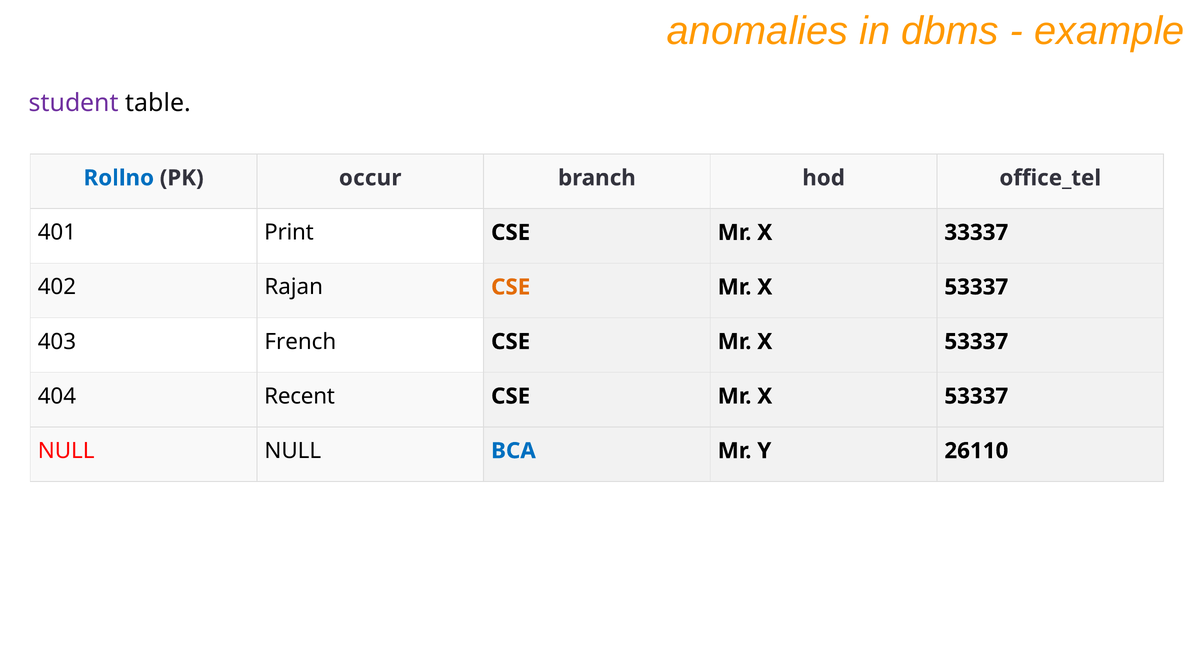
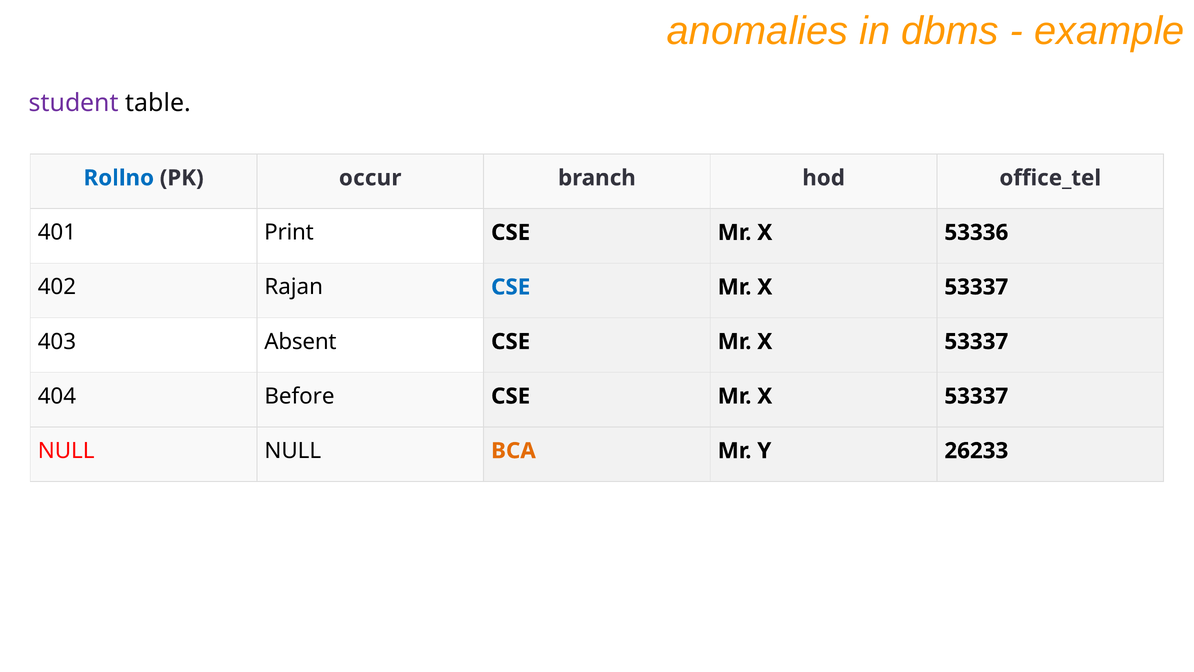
33337: 33337 -> 53336
CSE at (511, 287) colour: orange -> blue
French: French -> Absent
Recent: Recent -> Before
BCA colour: blue -> orange
26110: 26110 -> 26233
